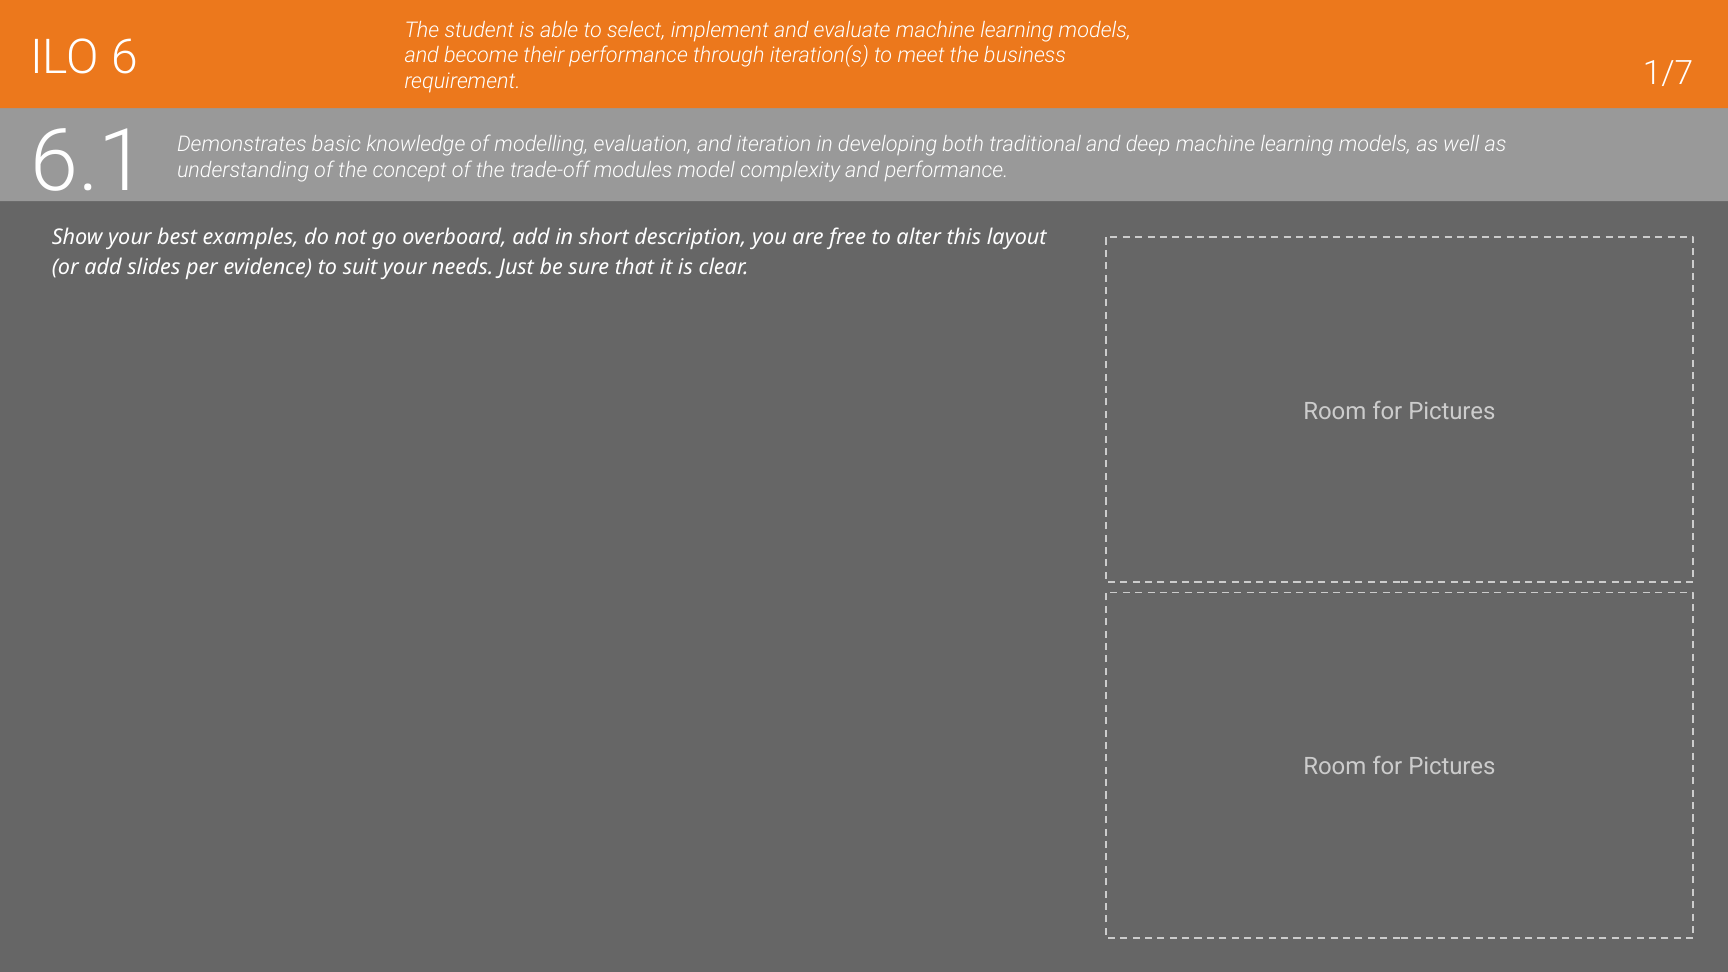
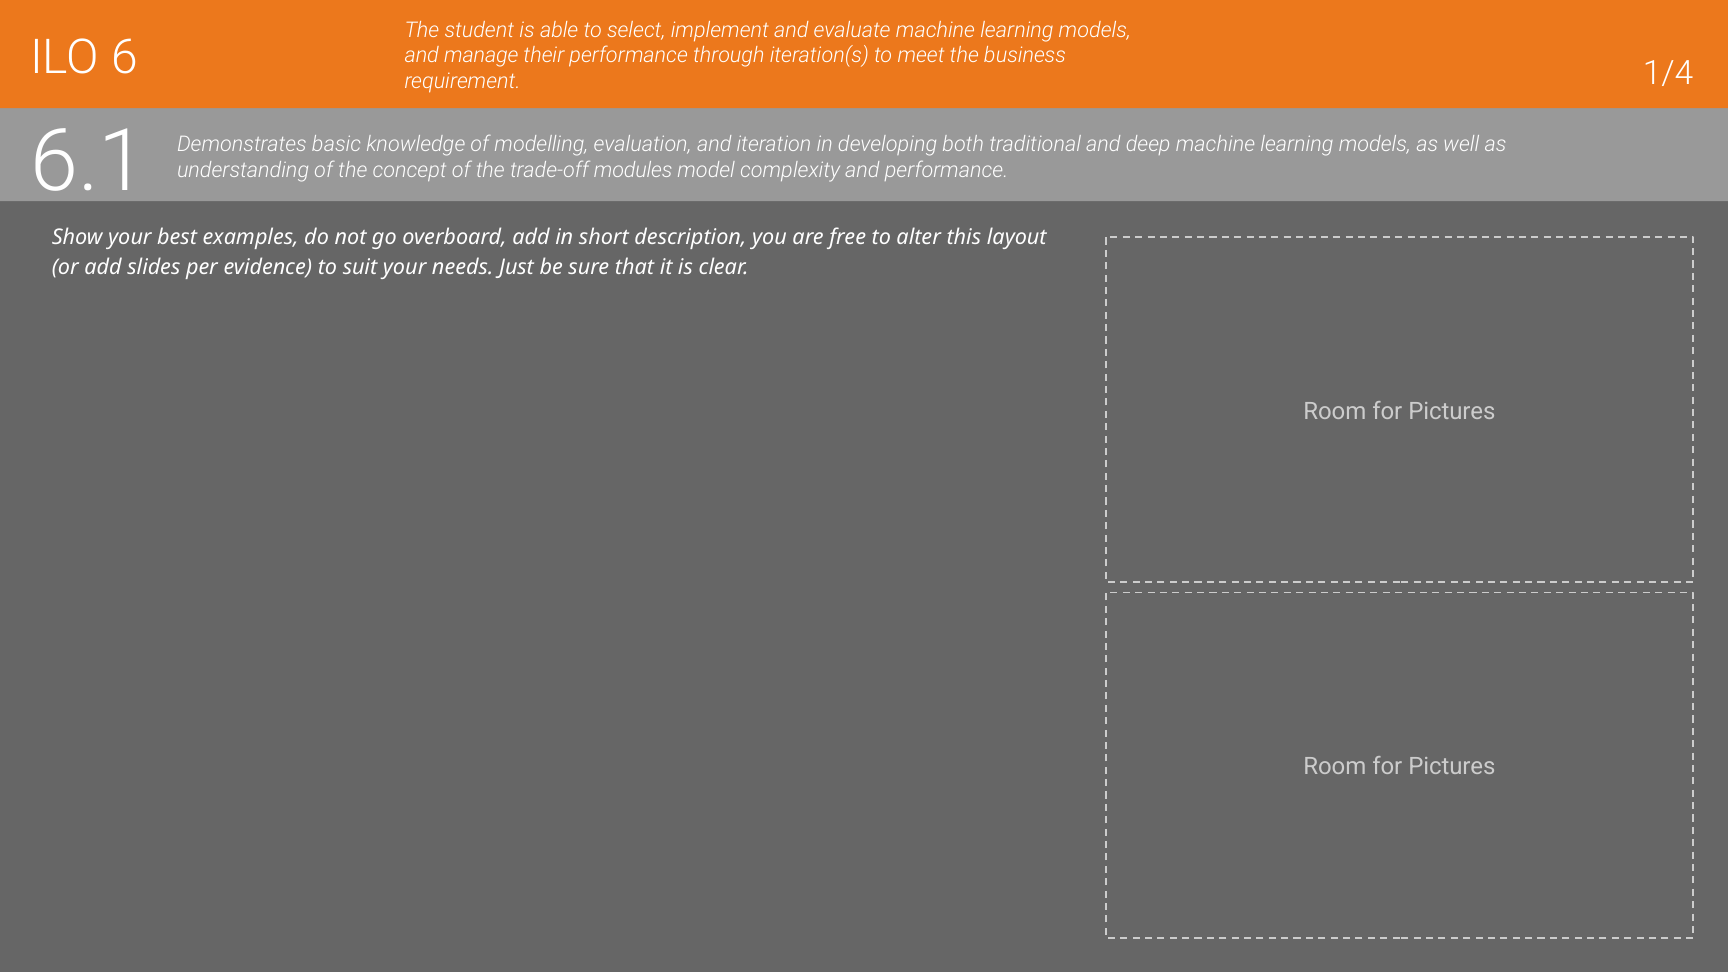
1/7: 1/7 -> 1/4
become: become -> manage
